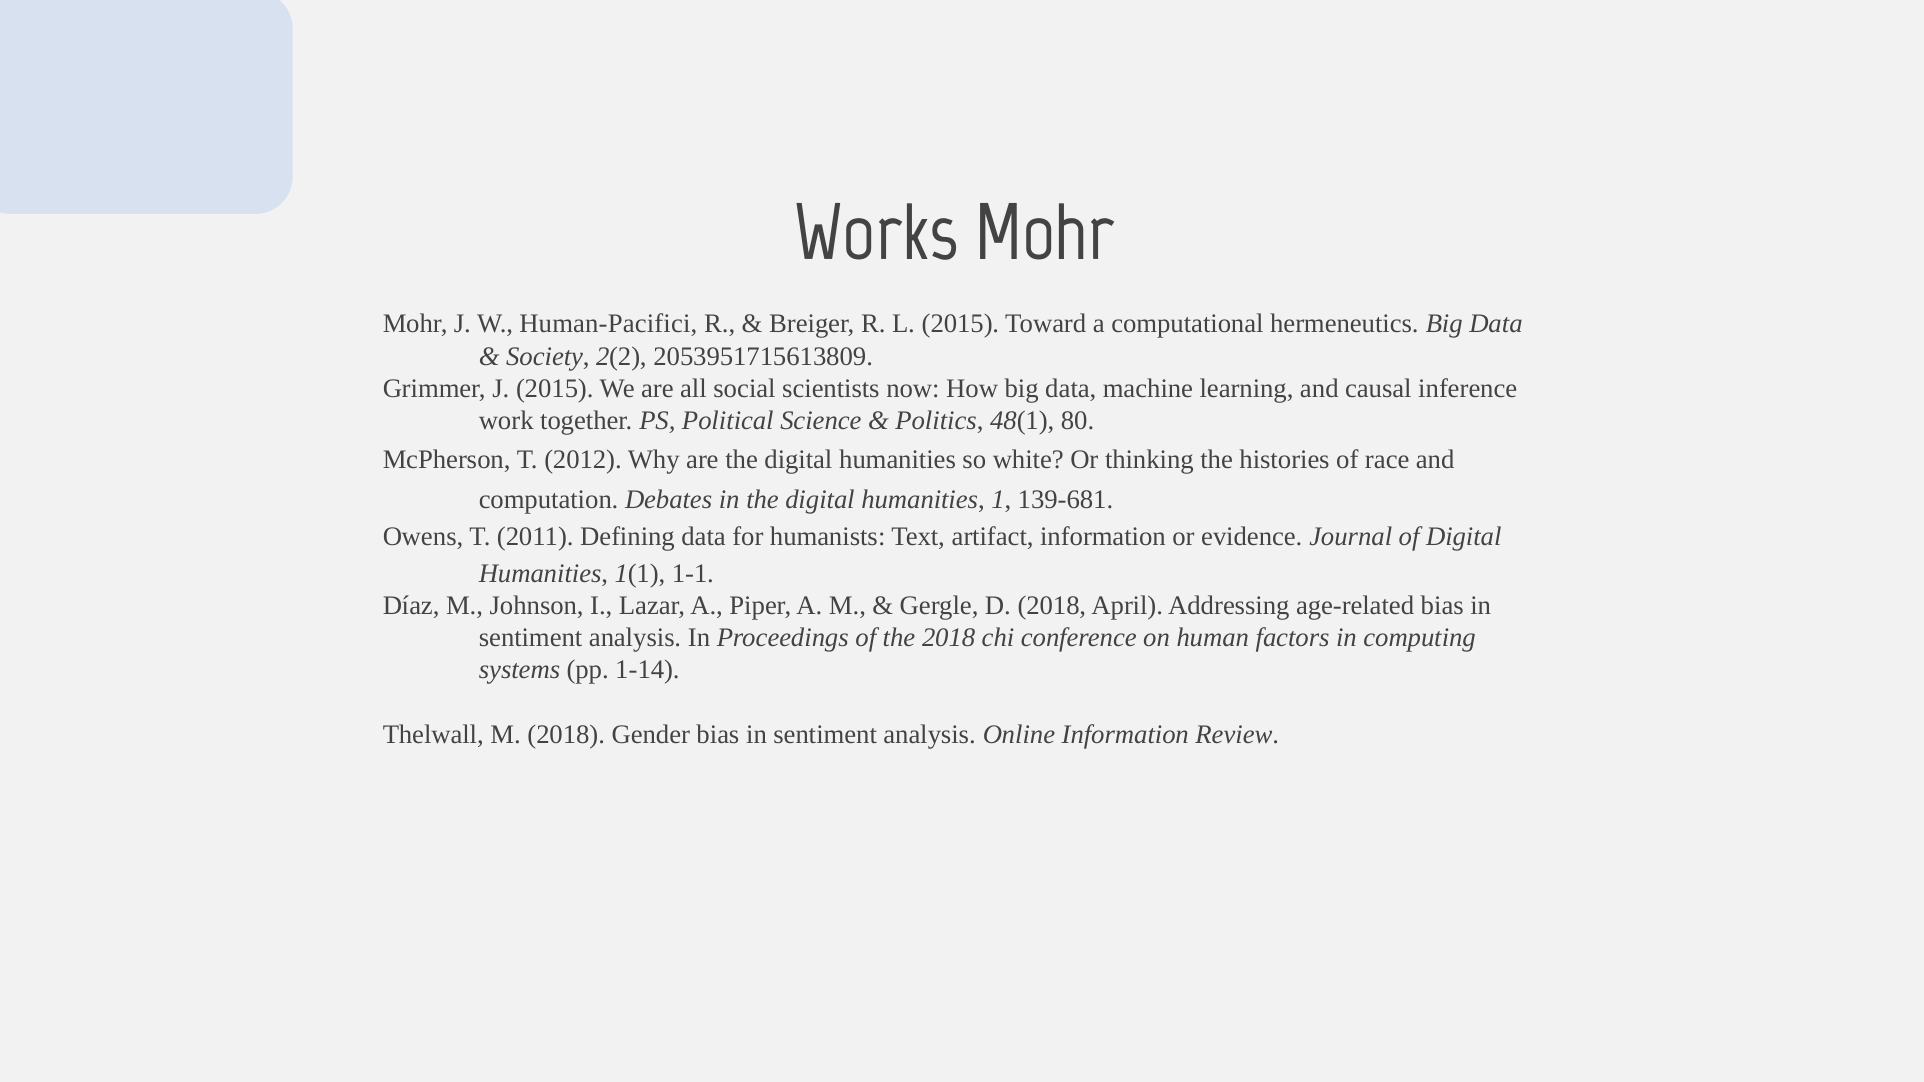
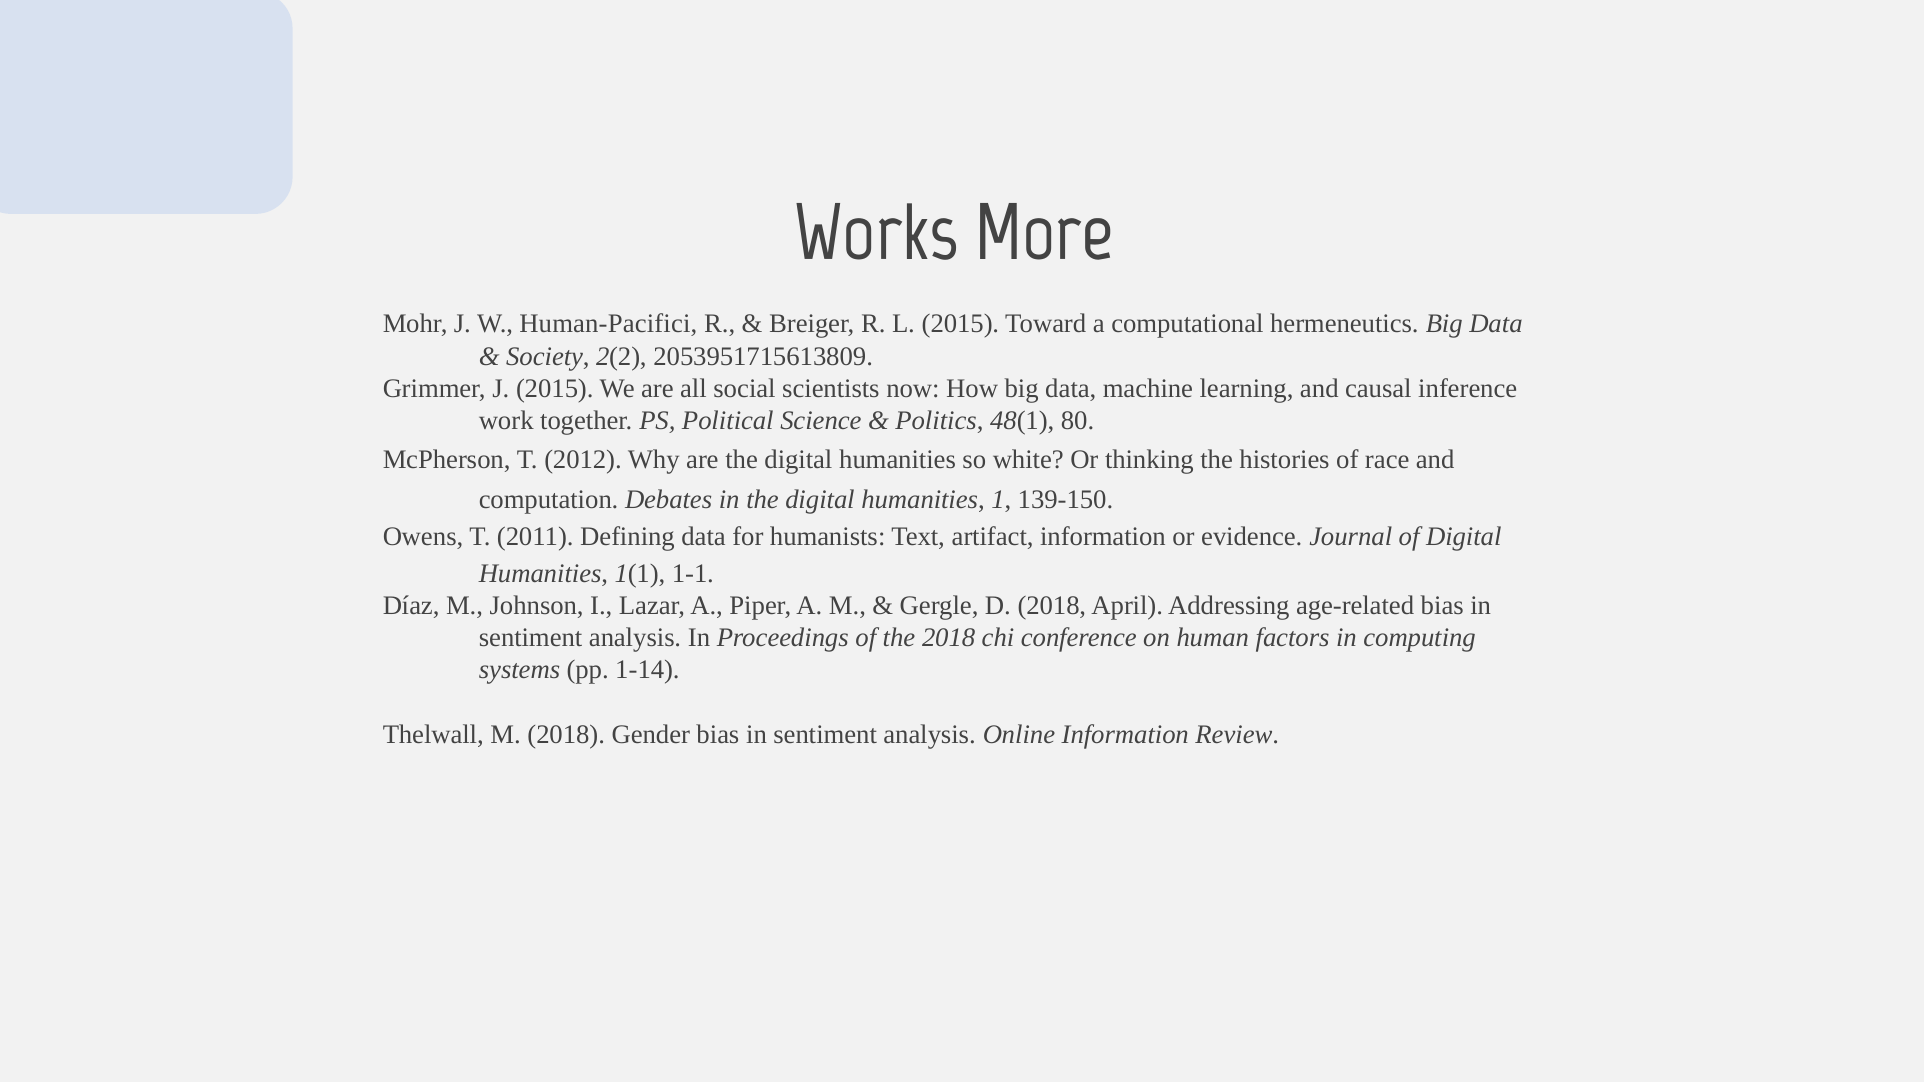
Works Mohr: Mohr -> More
139-681: 139-681 -> 139-150
